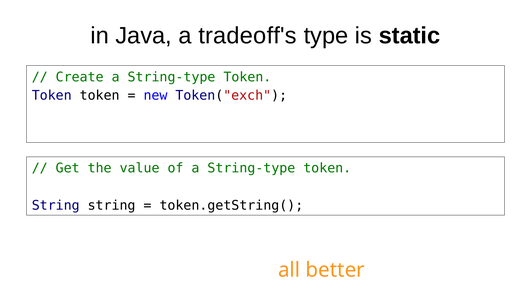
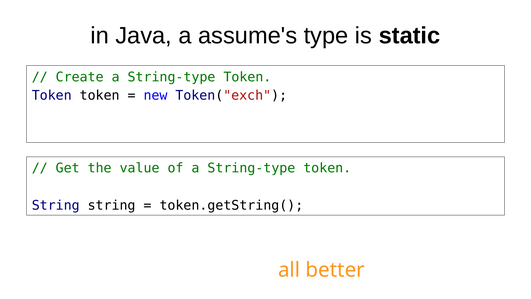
tradeoff's: tradeoff's -> assume's
